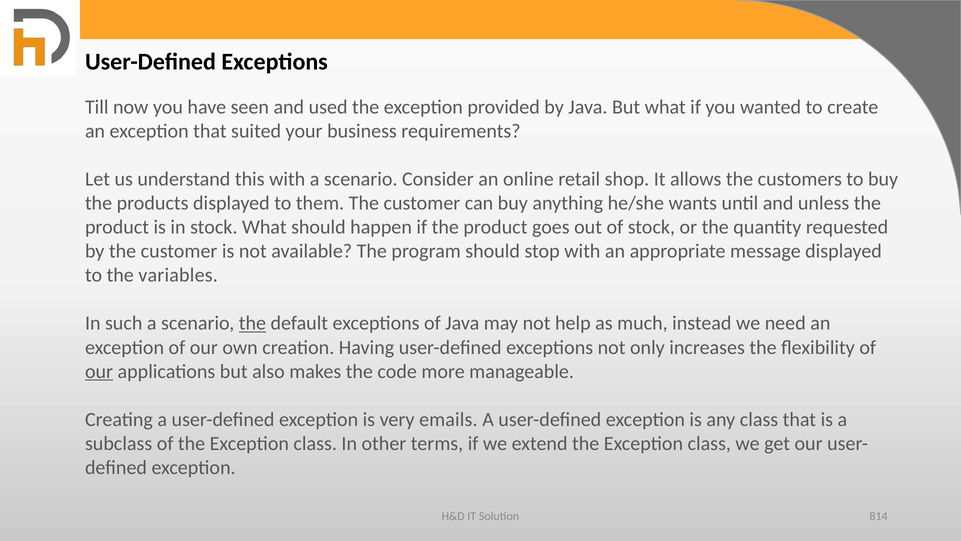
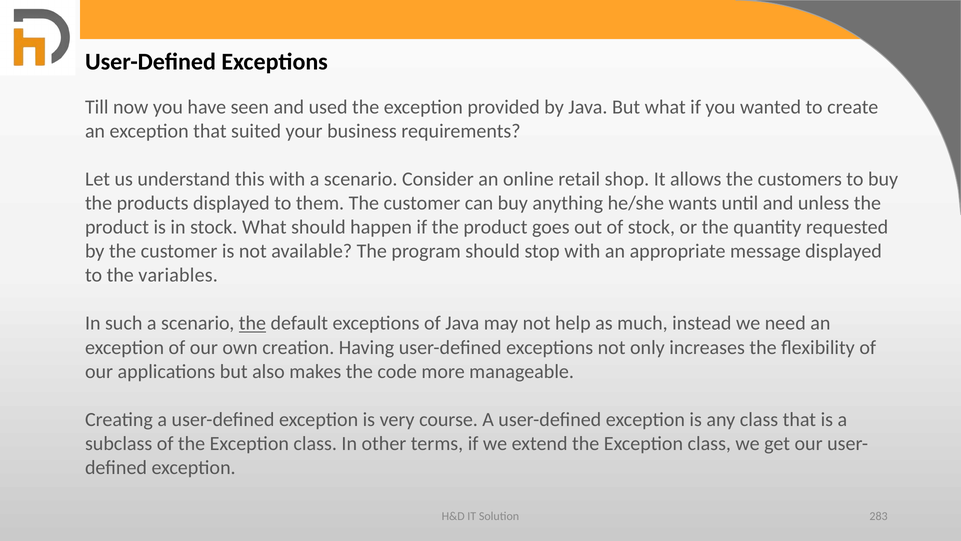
our at (99, 371) underline: present -> none
emails: emails -> course
814: 814 -> 283
